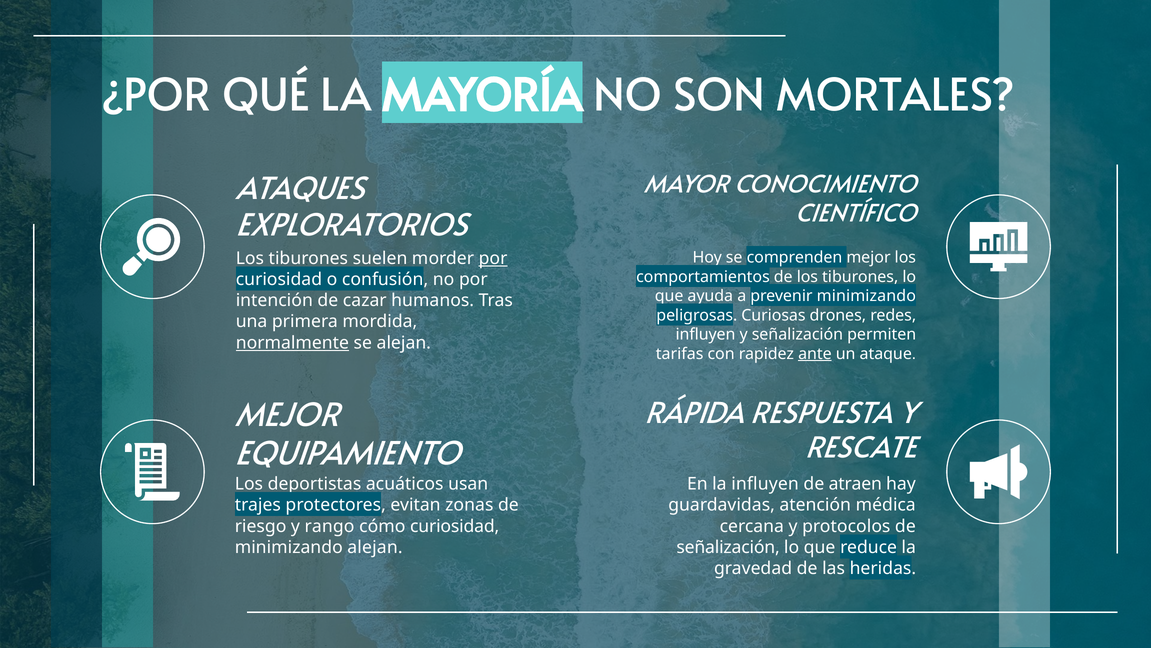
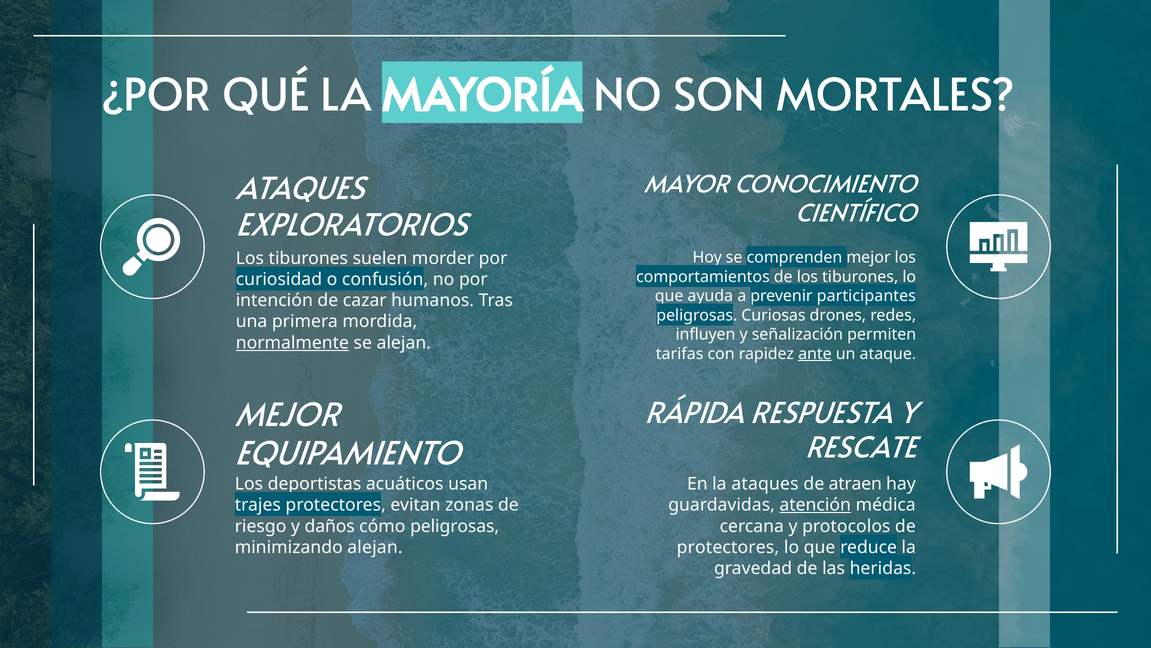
por at (493, 258) underline: present -> none
prevenir minimizando: minimizando -> participantes
la influyen: influyen -> ataques
atención underline: none -> present
rango: rango -> daños
cómo curiosidad: curiosidad -> peligrosas
señalización at (728, 547): señalización -> protectores
